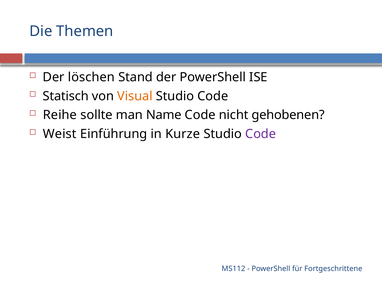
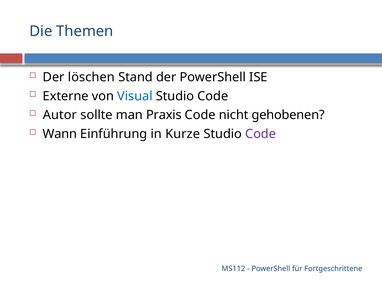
Statisch: Statisch -> Externe
Visual colour: orange -> blue
Reihe: Reihe -> Autor
Name: Name -> Praxis
Weist: Weist -> Wann
